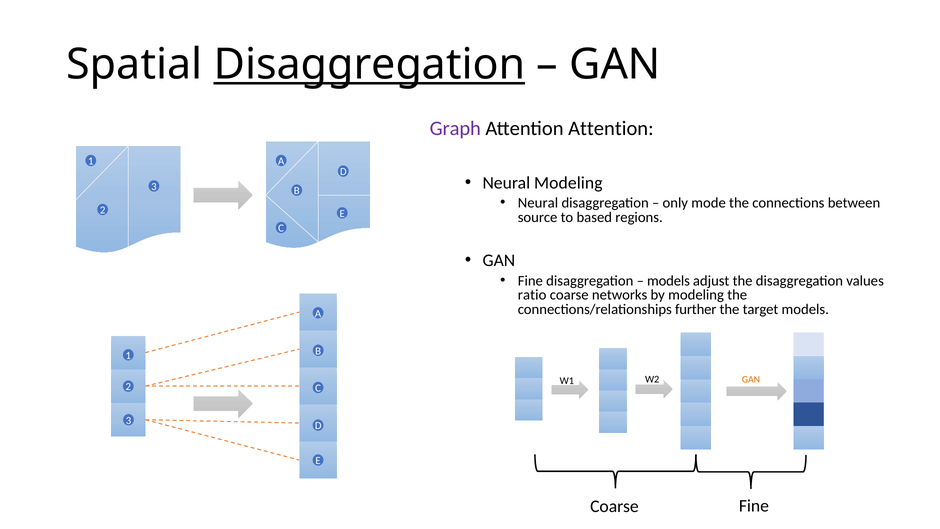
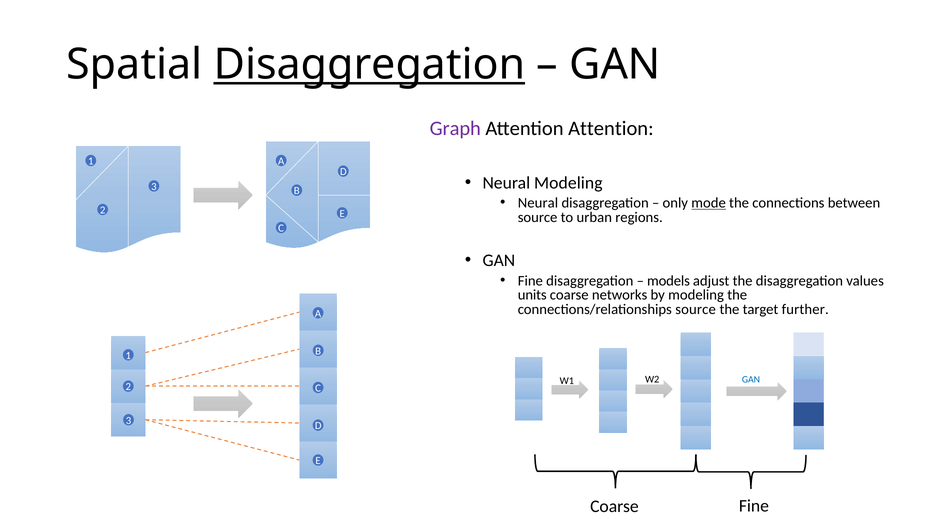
mode underline: none -> present
based: based -> urban
ratio: ratio -> units
connections/relationships further: further -> source
target models: models -> further
GAN at (751, 380) colour: orange -> blue
